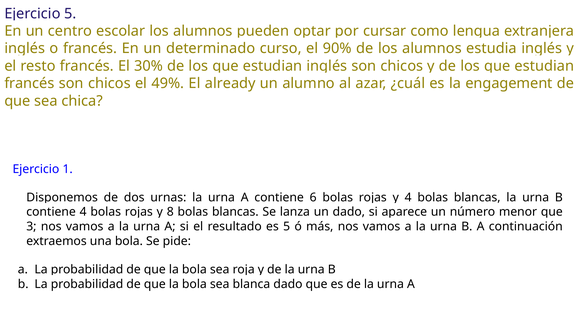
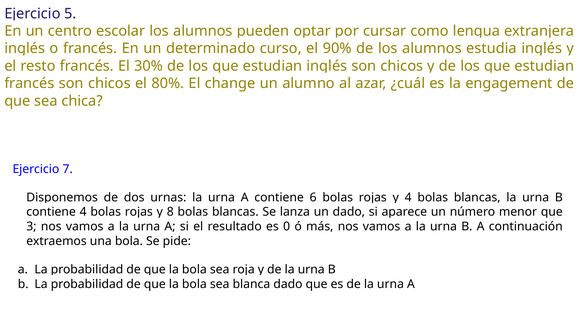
49%: 49% -> 80%
already: already -> change
1: 1 -> 7
es 5: 5 -> 0
